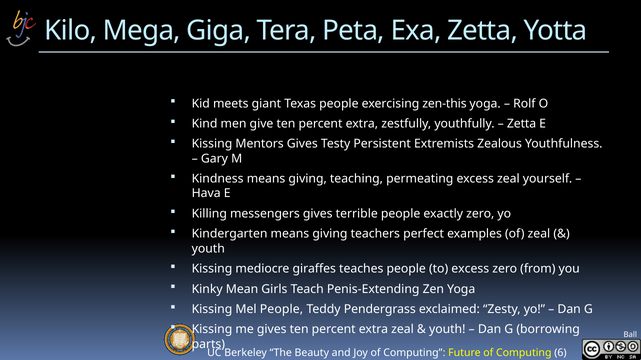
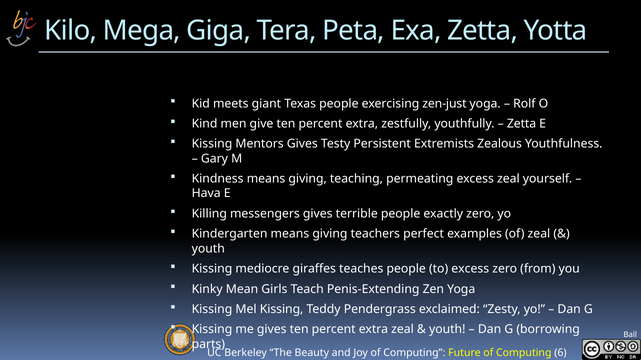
zen-this: zen-this -> zen-just
Mel People: People -> Kissing
